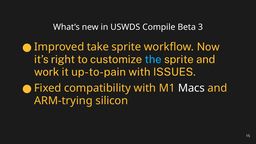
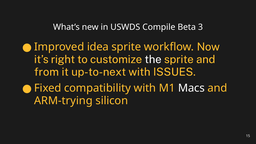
take: take -> idea
the colour: light blue -> white
work: work -> from
up-to-pain: up-to-pain -> up-to-next
